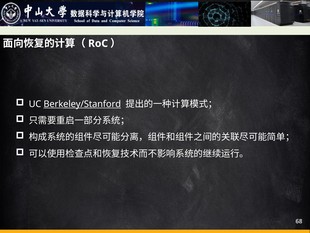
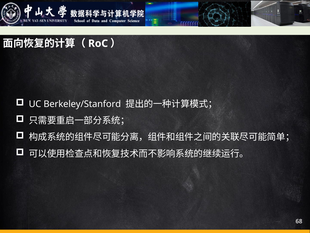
Berkeley/Stanford underline: present -> none
